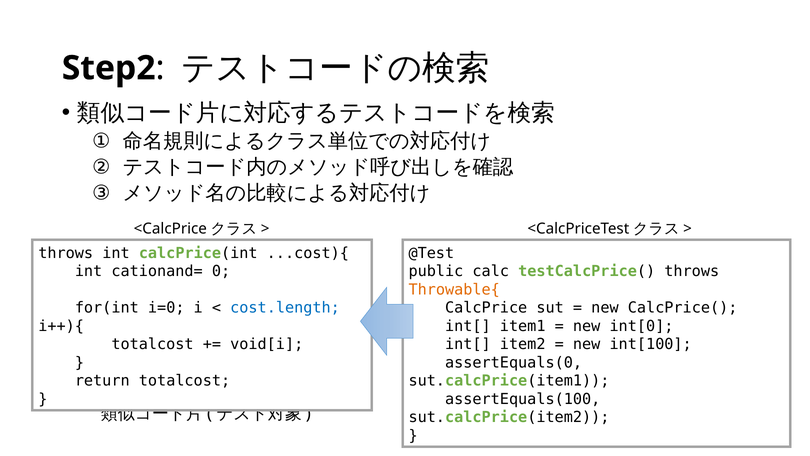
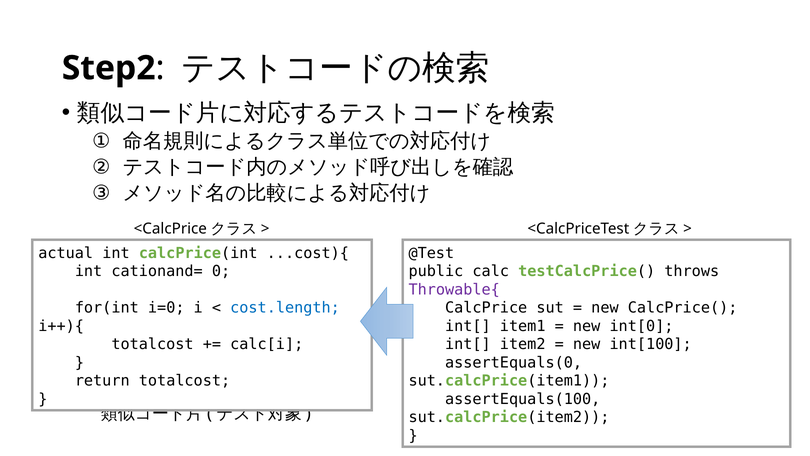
throws at (66, 253): throws -> actual
Throwable{ colour: orange -> purple
void[i: void[i -> calc[i
